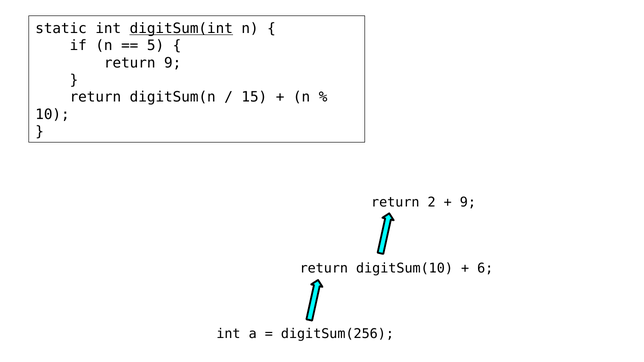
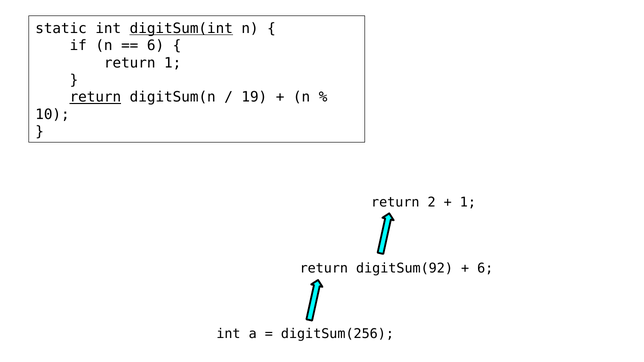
5 at (156, 46): 5 -> 6
return 9: 9 -> 1
return at (95, 97) underline: none -> present
15: 15 -> 19
9 at (468, 203): 9 -> 1
digitSum(10: digitSum(10 -> digitSum(92
